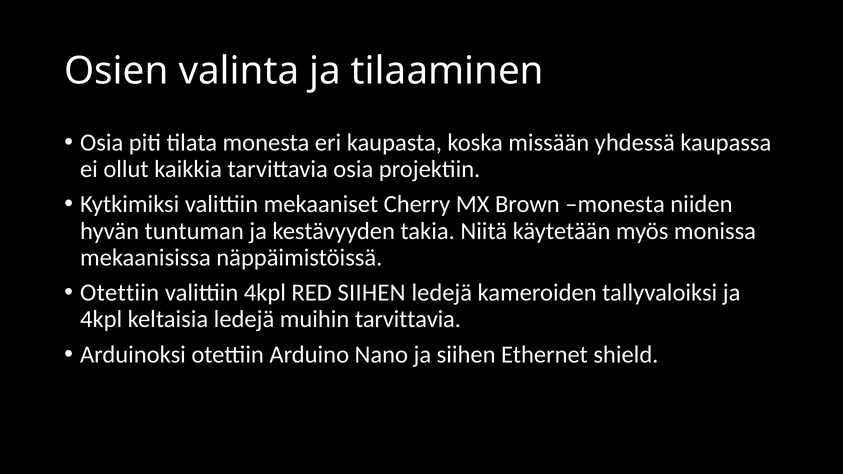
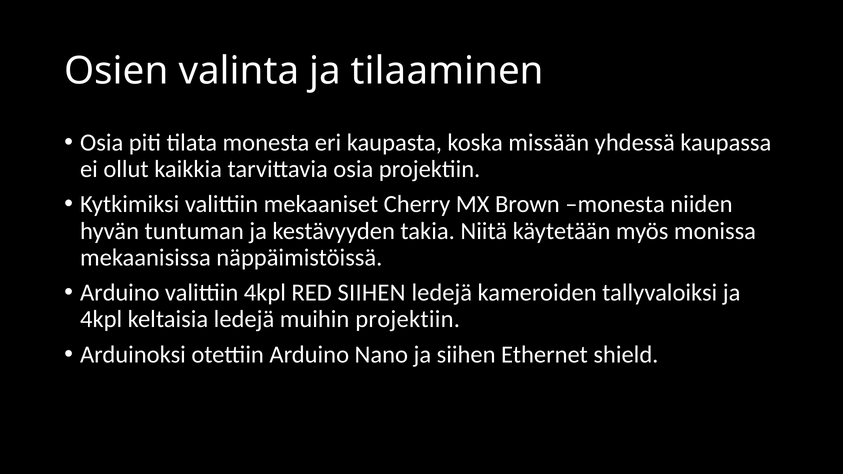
Otettiin at (120, 293): Otettiin -> Arduino
muihin tarvittavia: tarvittavia -> projektiin
